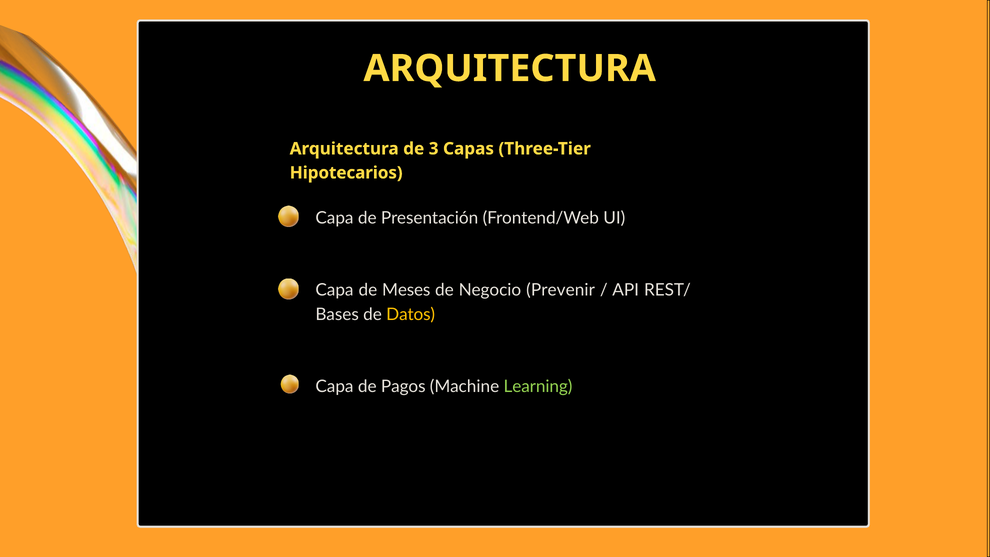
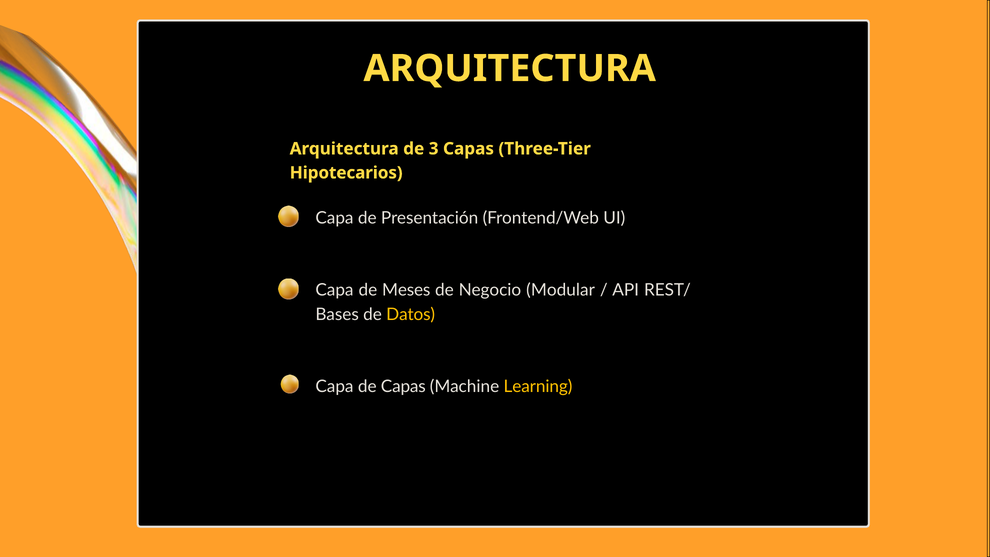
Prevenir: Prevenir -> Modular
de Pagos: Pagos -> Capas
Learning colour: light green -> yellow
